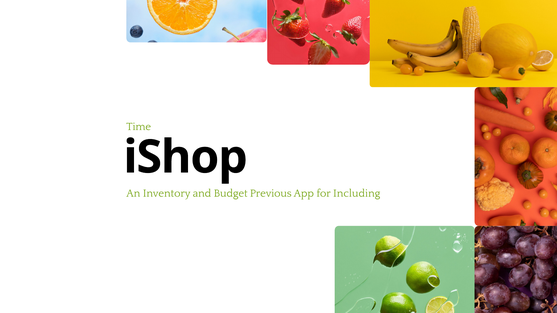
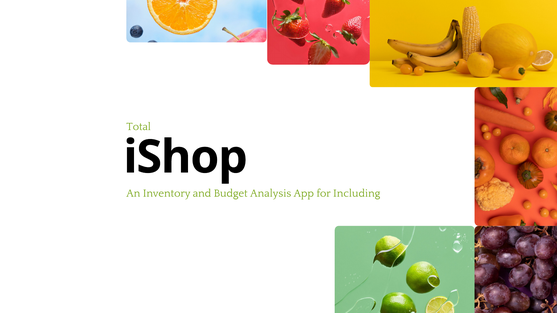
Time: Time -> Total
Previous: Previous -> Analysis
